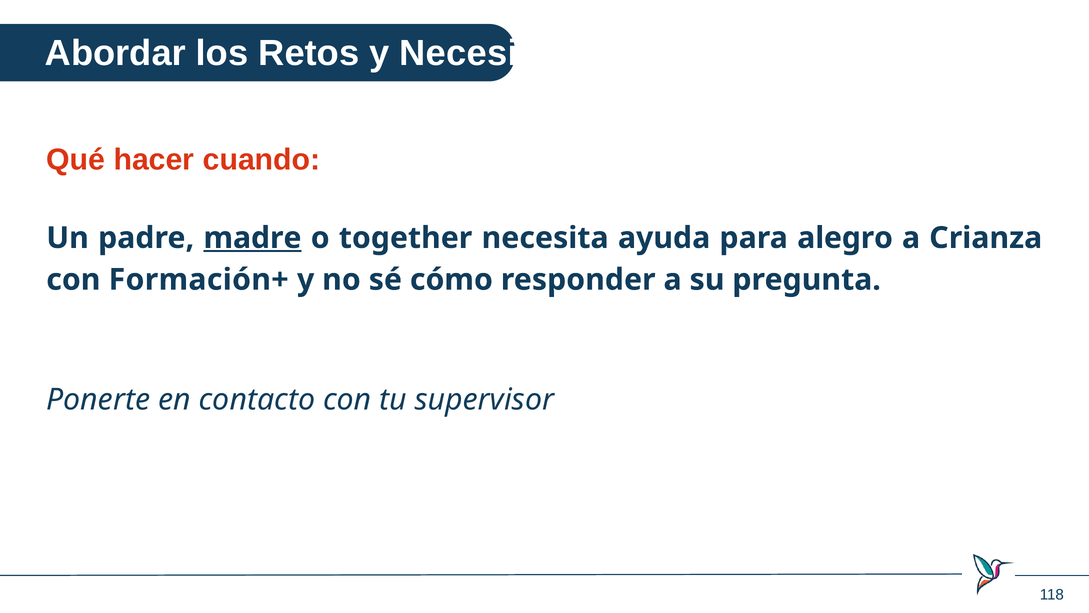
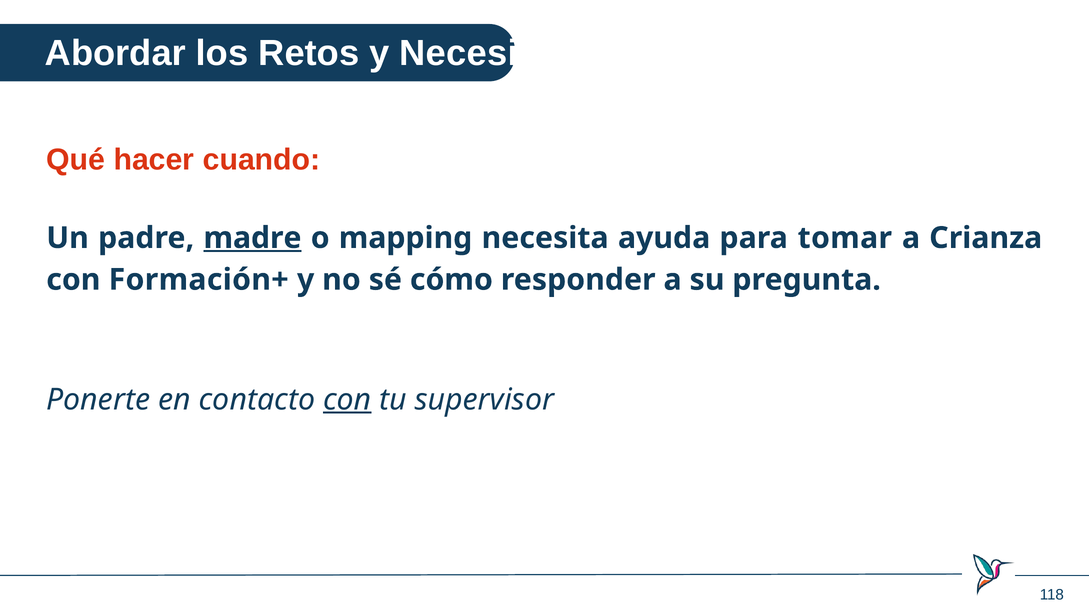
together: together -> mapping
alegro: alegro -> tomar
con at (347, 399) underline: none -> present
